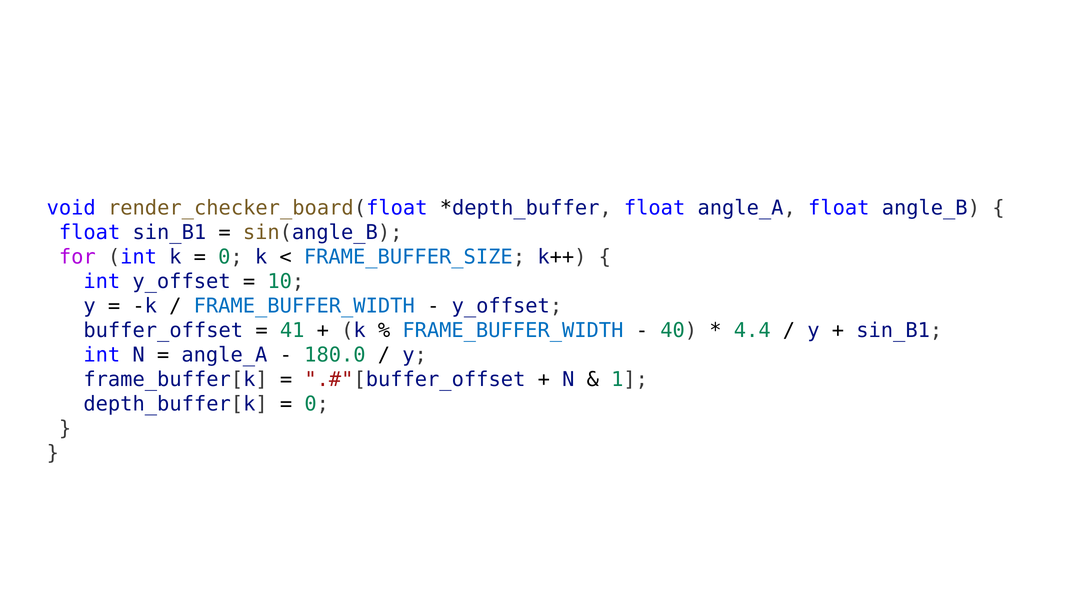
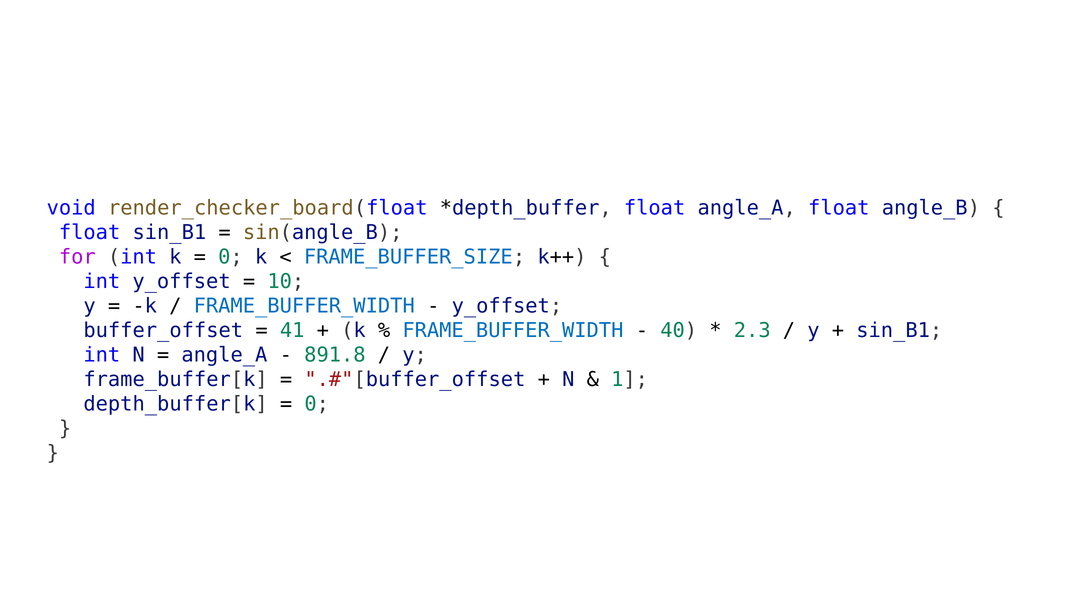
4.4: 4.4 -> 2.3
180.0: 180.0 -> 891.8
